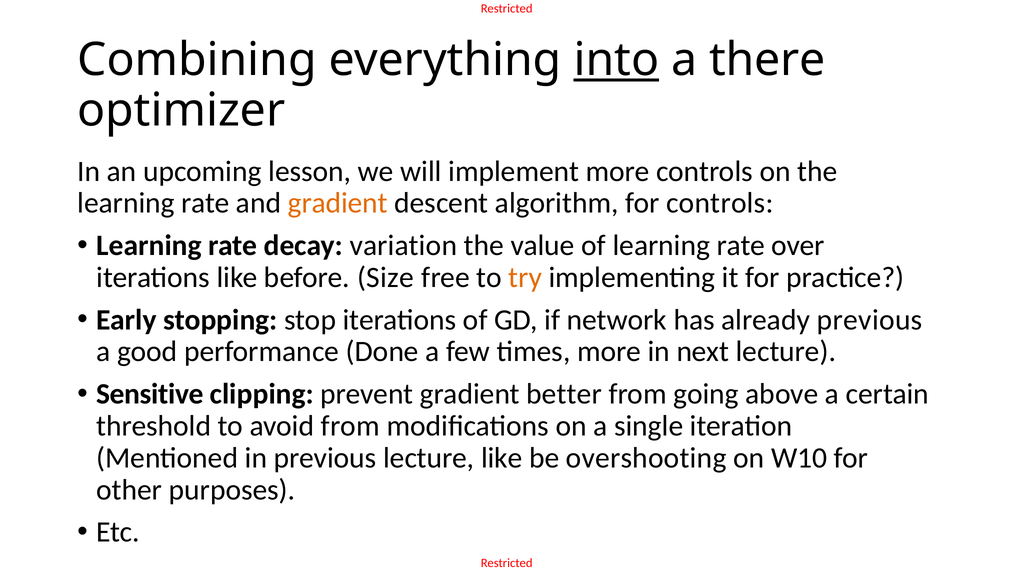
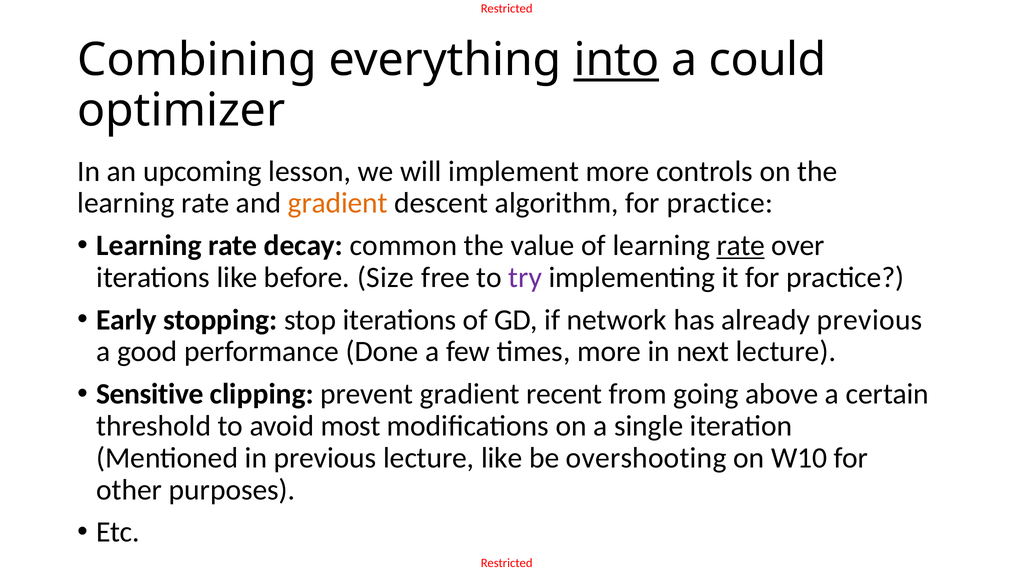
there: there -> could
algorithm for controls: controls -> practice
variation: variation -> common
rate at (741, 246) underline: none -> present
try colour: orange -> purple
better: better -> recent
avoid from: from -> most
